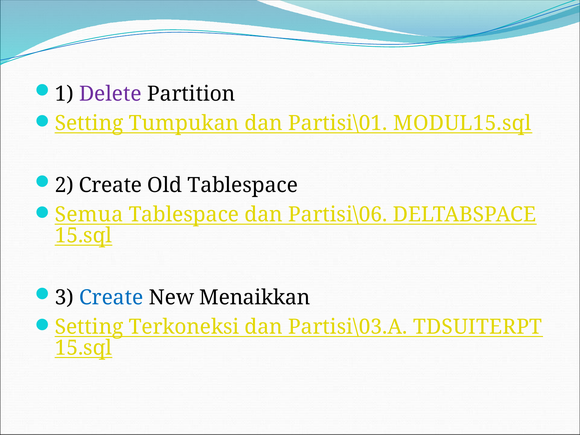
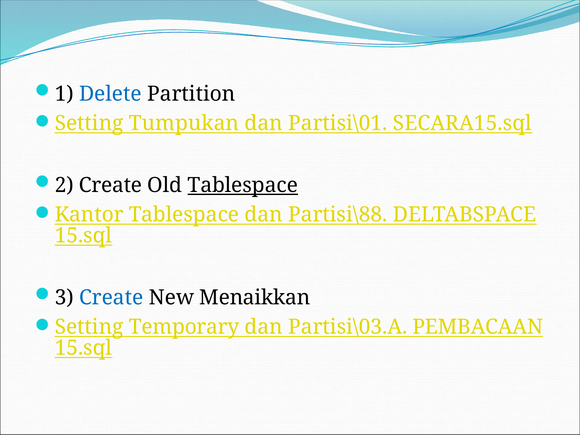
Delete colour: purple -> blue
MODUL15.sql: MODUL15.sql -> SECARA15.sql
Tablespace at (243, 185) underline: none -> present
Semua: Semua -> Kantor
Partisi\06: Partisi\06 -> Partisi\88
Terkoneksi: Terkoneksi -> Temporary
TDSUITERPT: TDSUITERPT -> PEMBACAAN
